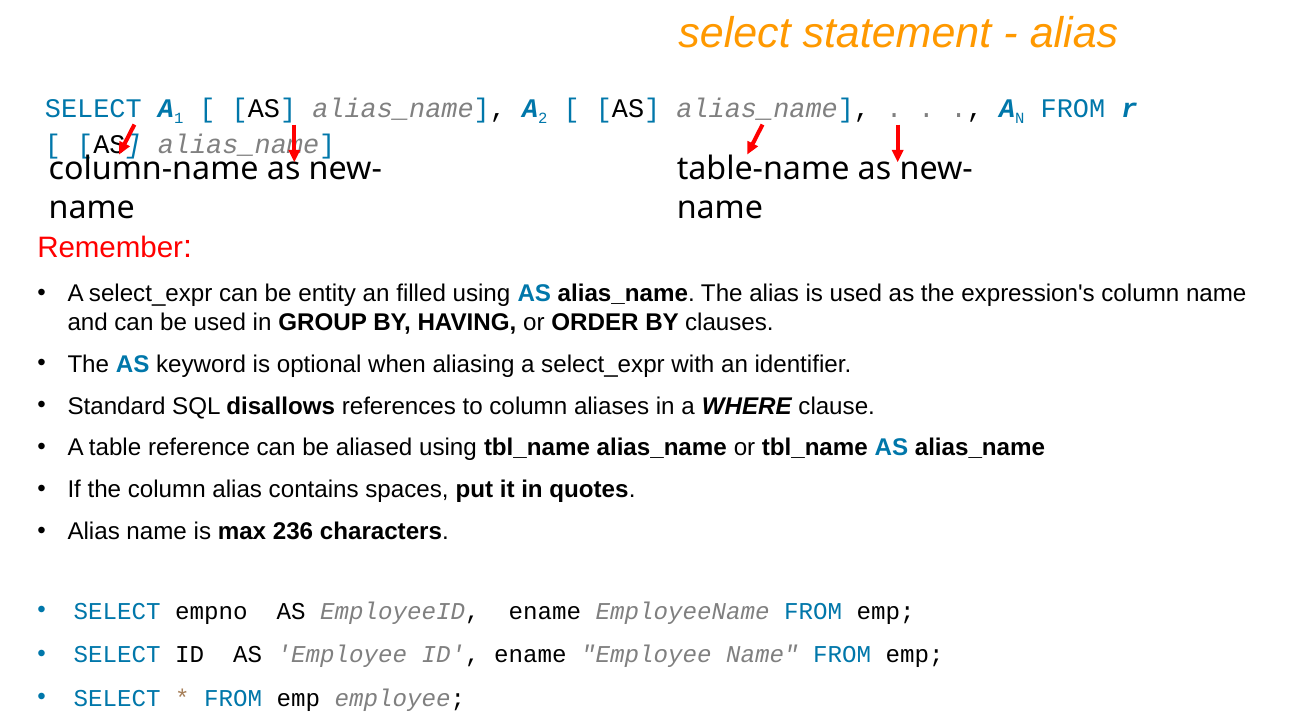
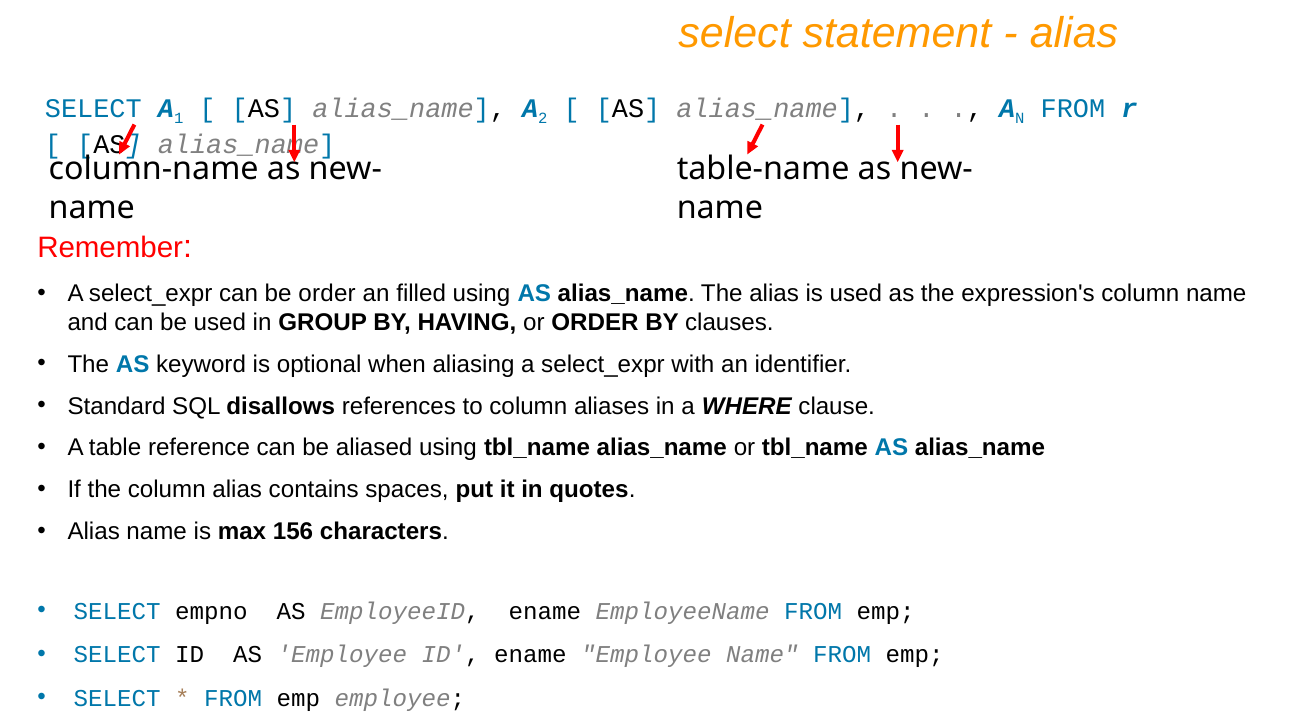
be entity: entity -> order
236: 236 -> 156
